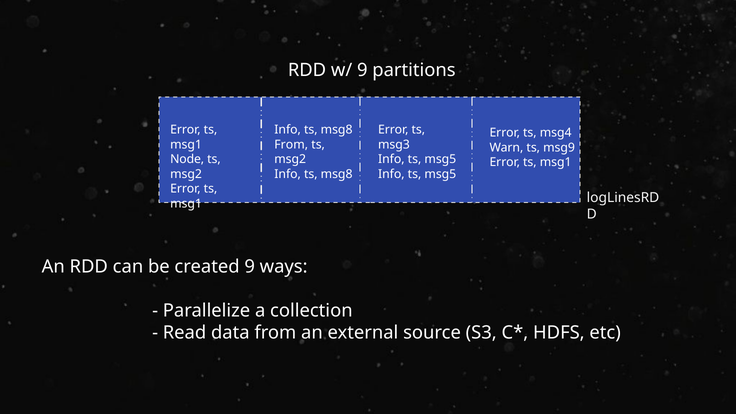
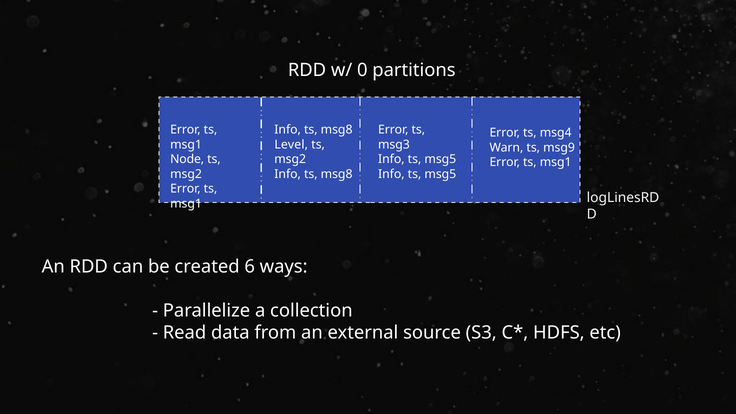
w/ 9: 9 -> 0
From at (291, 145): From -> Level
created 9: 9 -> 6
